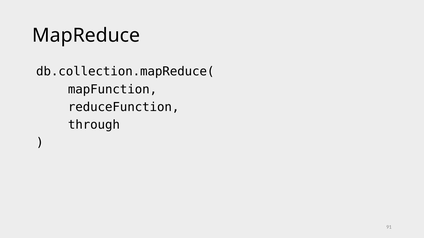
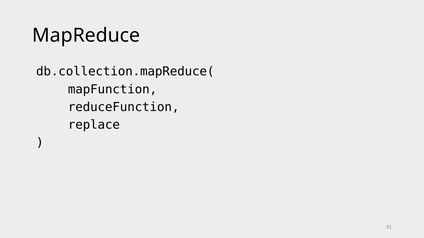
through: through -> replace
